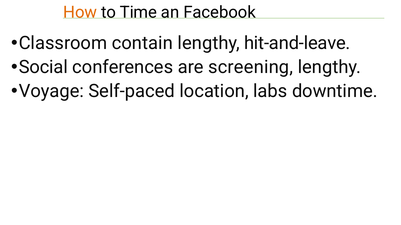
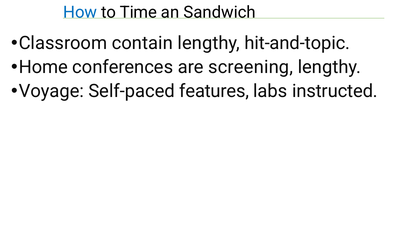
How colour: orange -> blue
Facebook: Facebook -> Sandwich
hit-and-leave: hit-and-leave -> hit-and-topic
Social: Social -> Home
location: location -> features
downtime: downtime -> instructed
